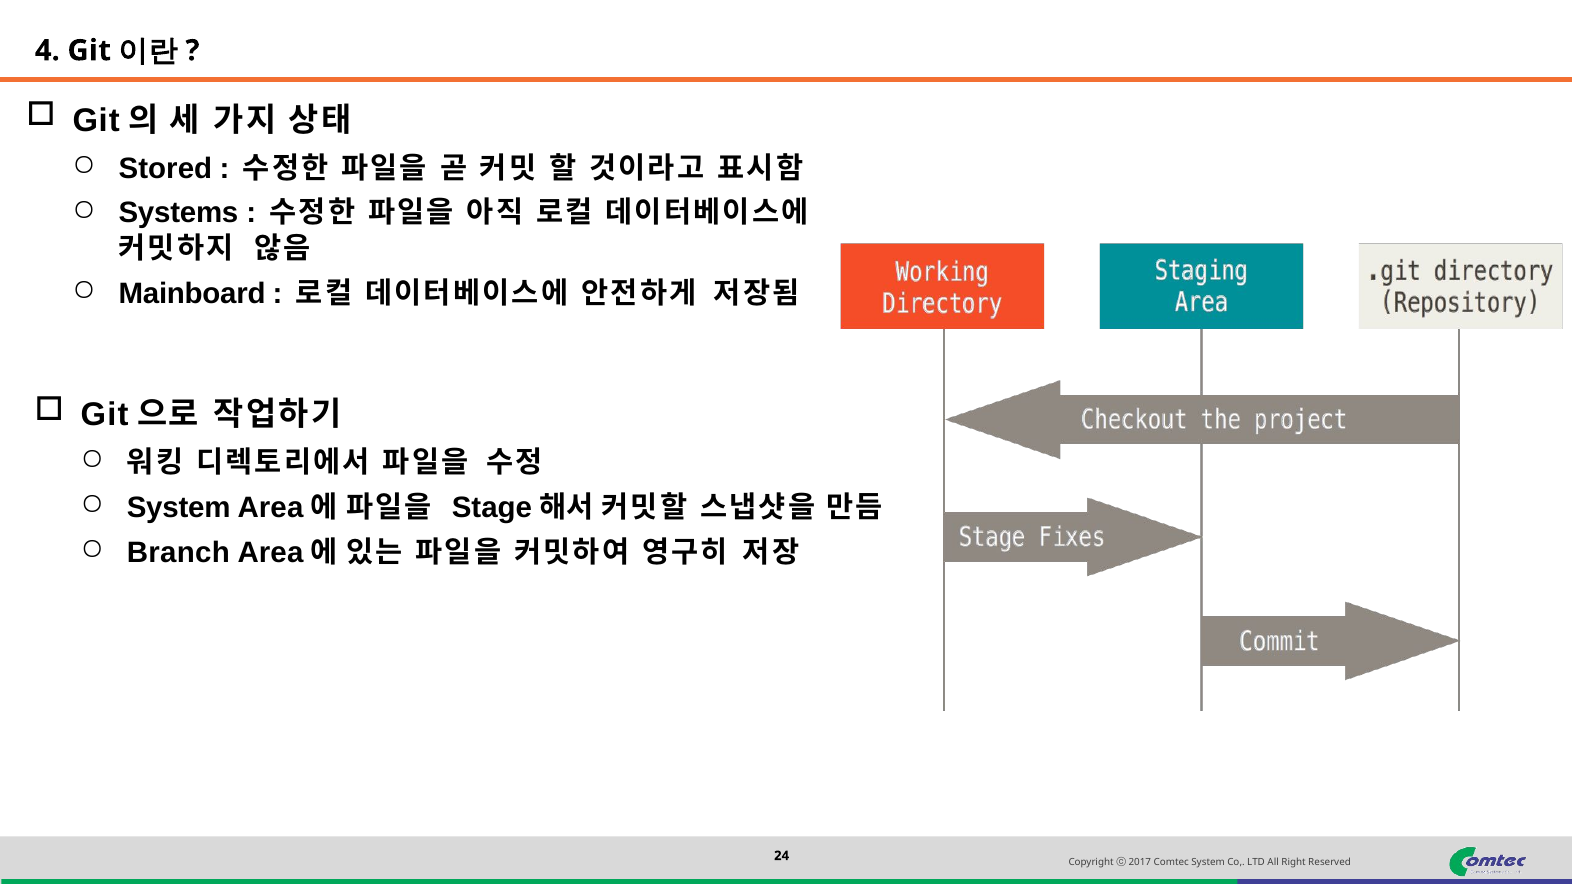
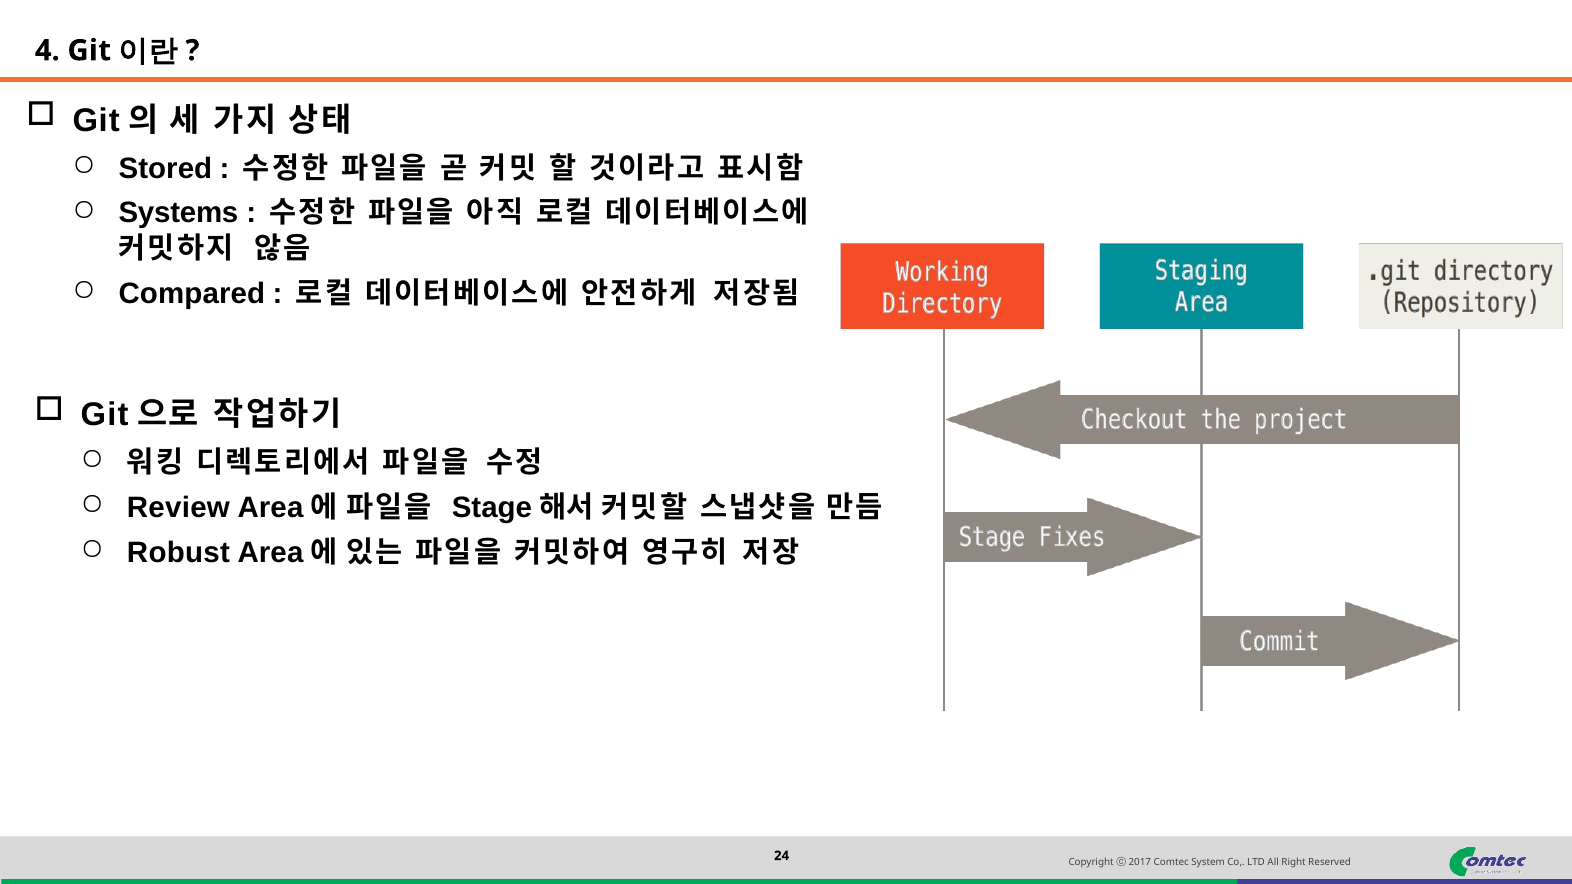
Mainboard: Mainboard -> Compared
System at (179, 508): System -> Review
Branch: Branch -> Robust
